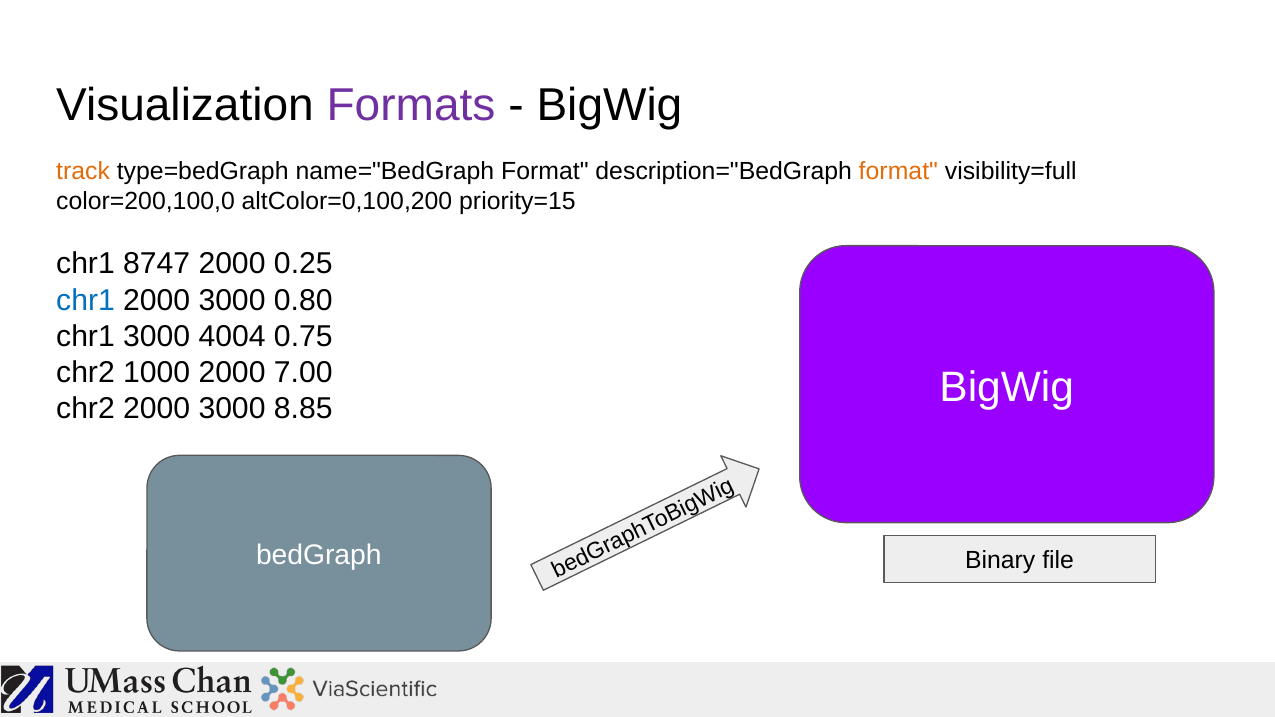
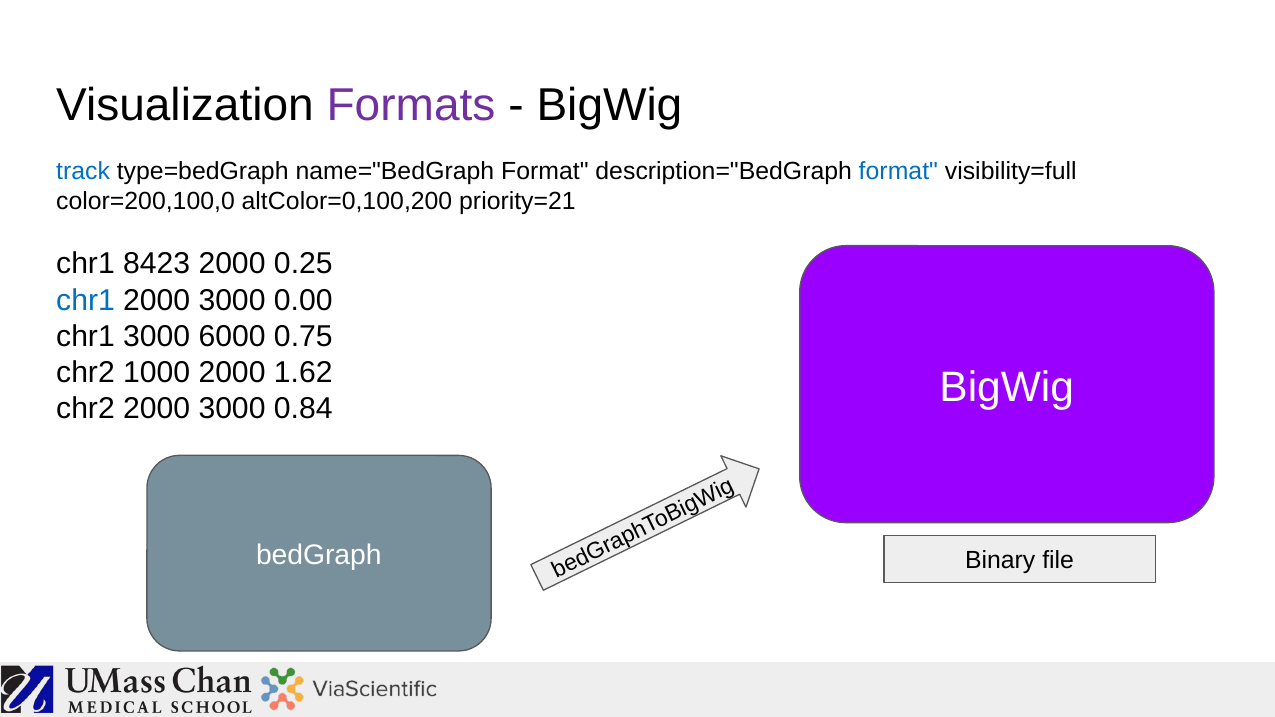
track colour: orange -> blue
format at (898, 171) colour: orange -> blue
priority=15: priority=15 -> priority=21
8747: 8747 -> 8423
0.80: 0.80 -> 0.00
4004: 4004 -> 6000
7.00: 7.00 -> 1.62
8.85: 8.85 -> 0.84
